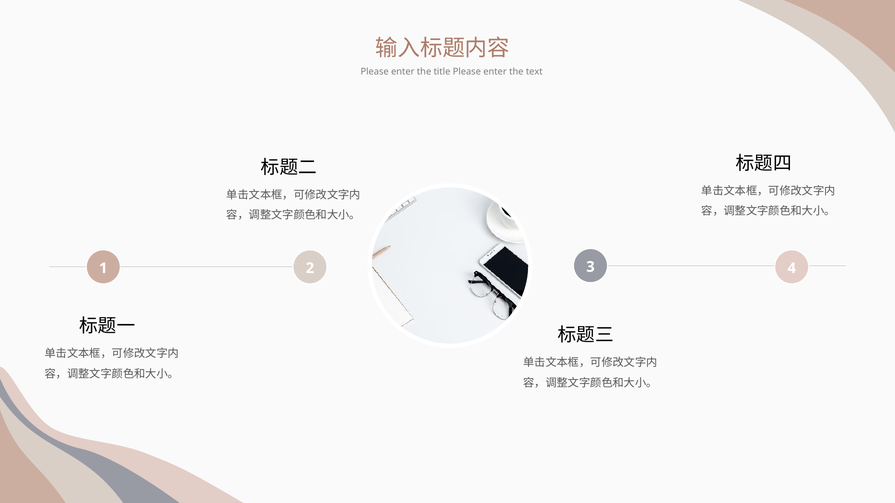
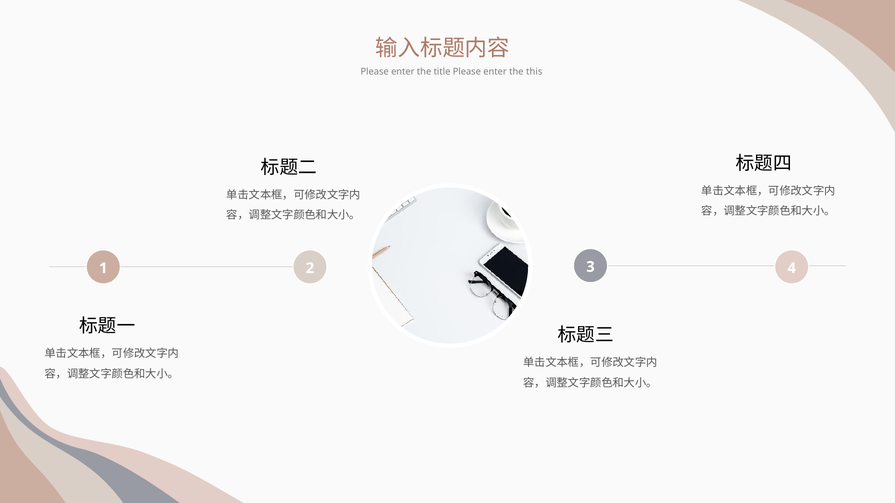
text: text -> this
